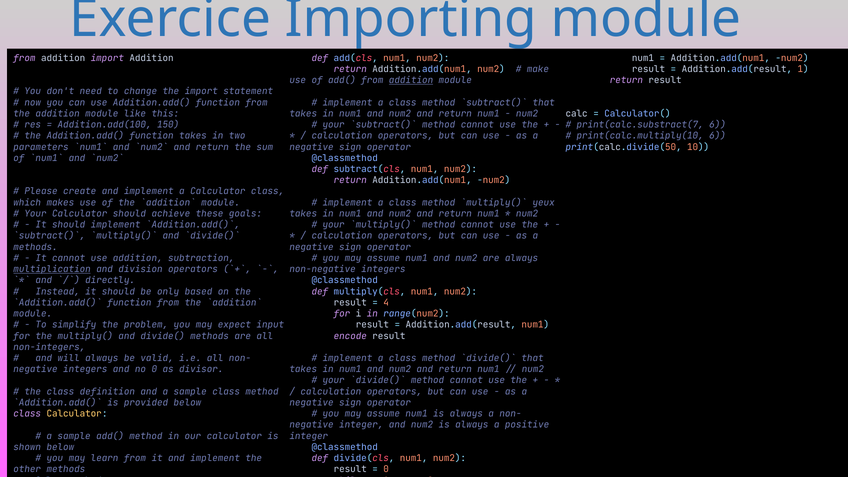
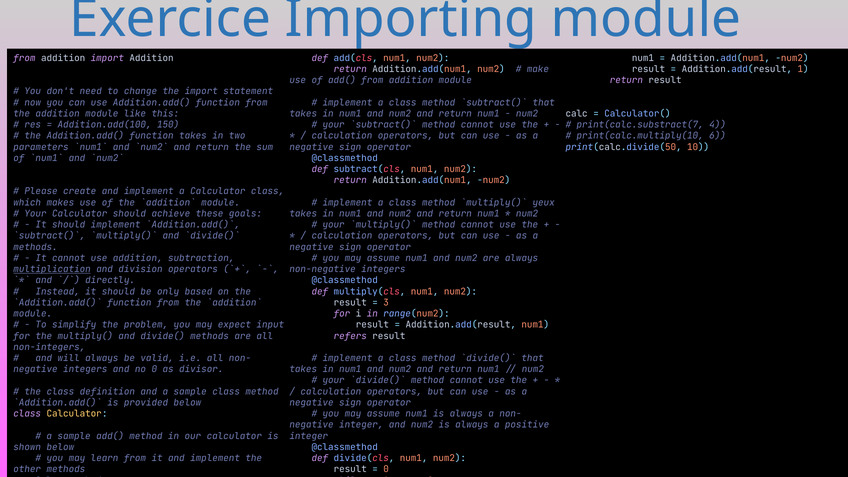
addition at (411, 80) underline: present -> none
print(calc.substract(7 6: 6 -> 4
4: 4 -> 3
encode: encode -> refers
